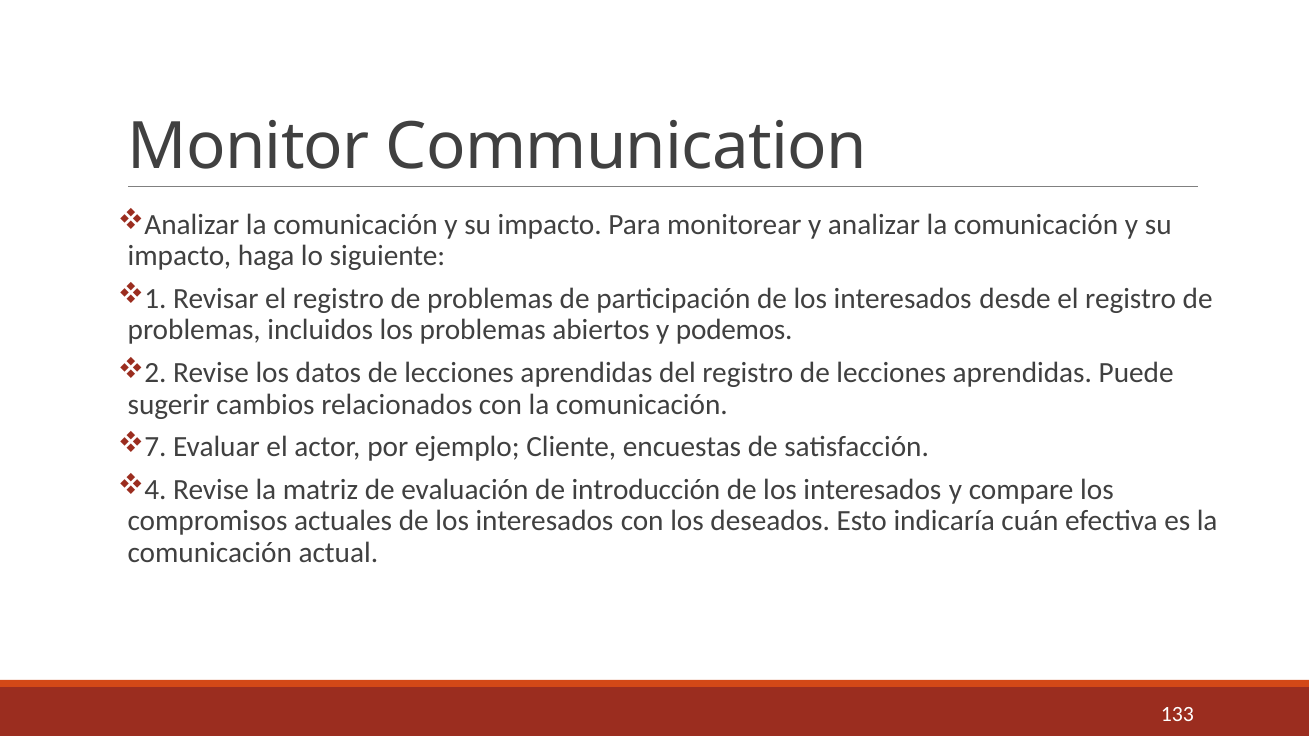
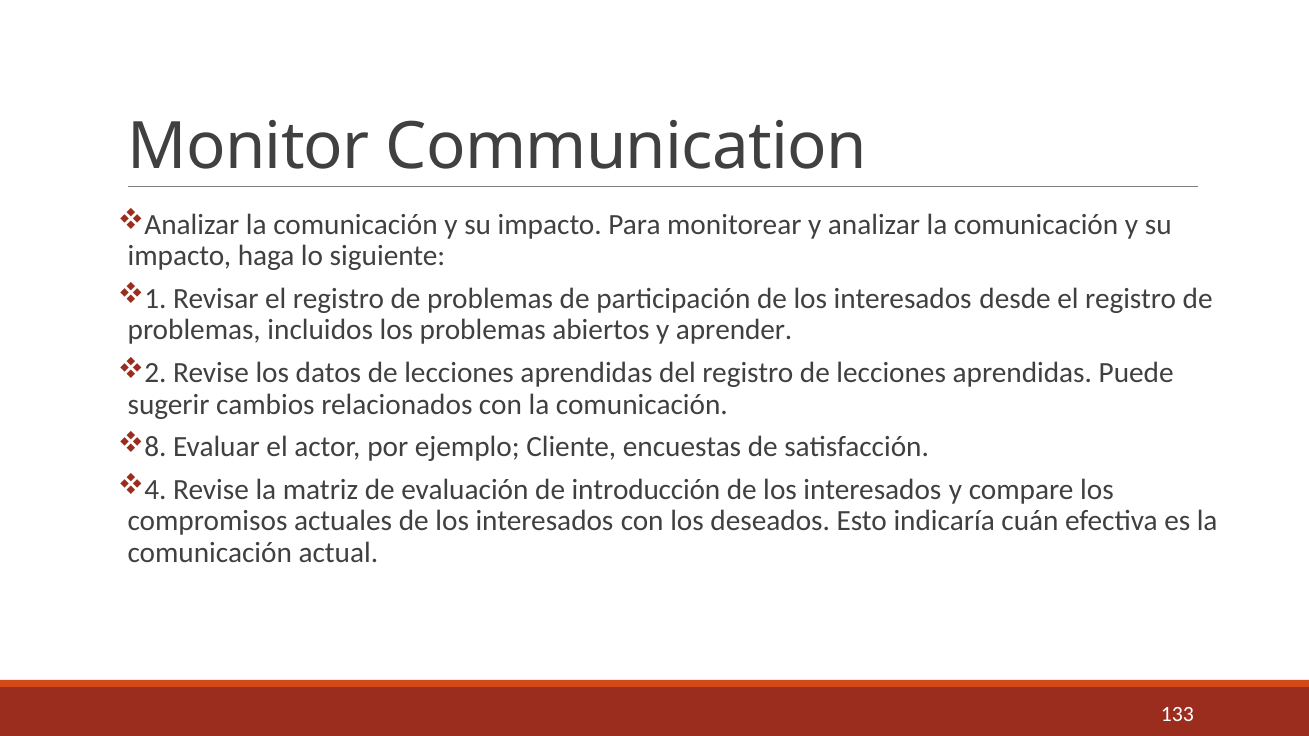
podemos: podemos -> aprender
7: 7 -> 8
